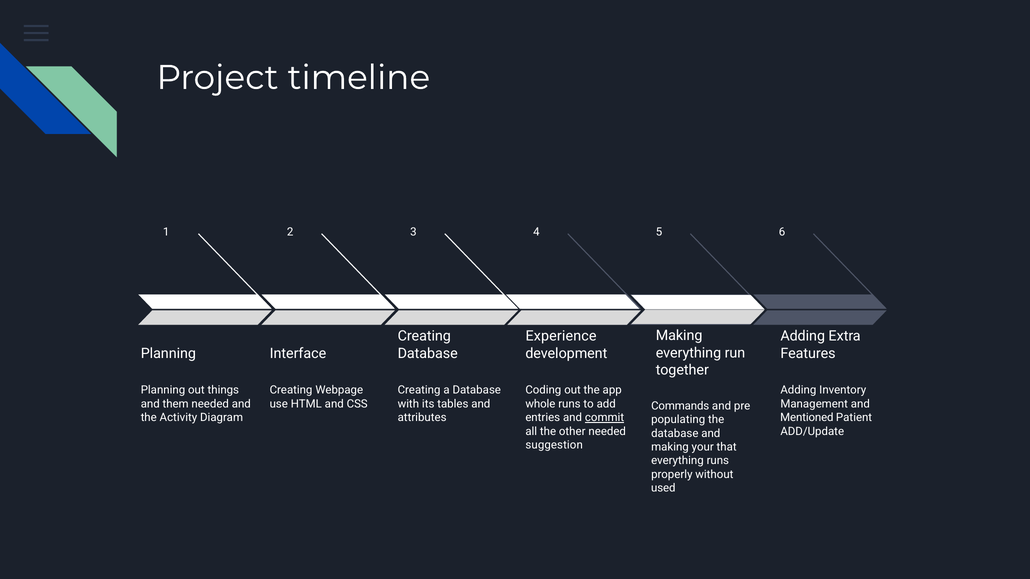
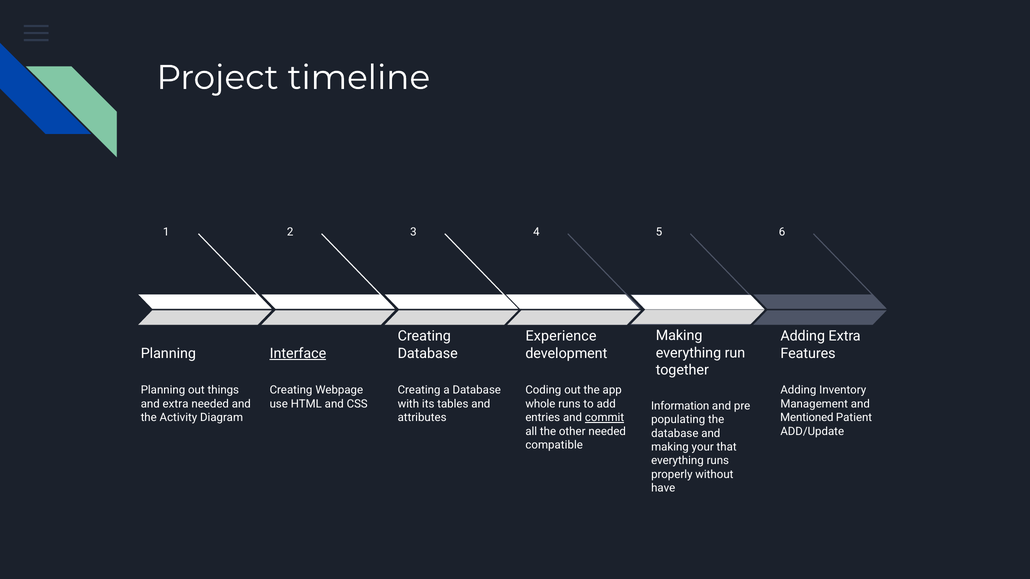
Interface underline: none -> present
and them: them -> extra
Commands: Commands -> Information
suggestion: suggestion -> compatible
used: used -> have
